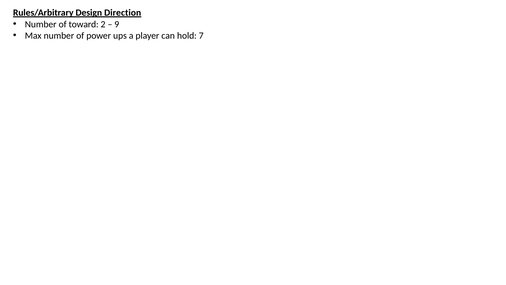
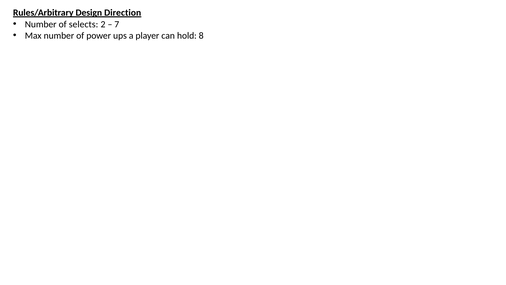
toward: toward -> selects
9: 9 -> 7
7: 7 -> 8
